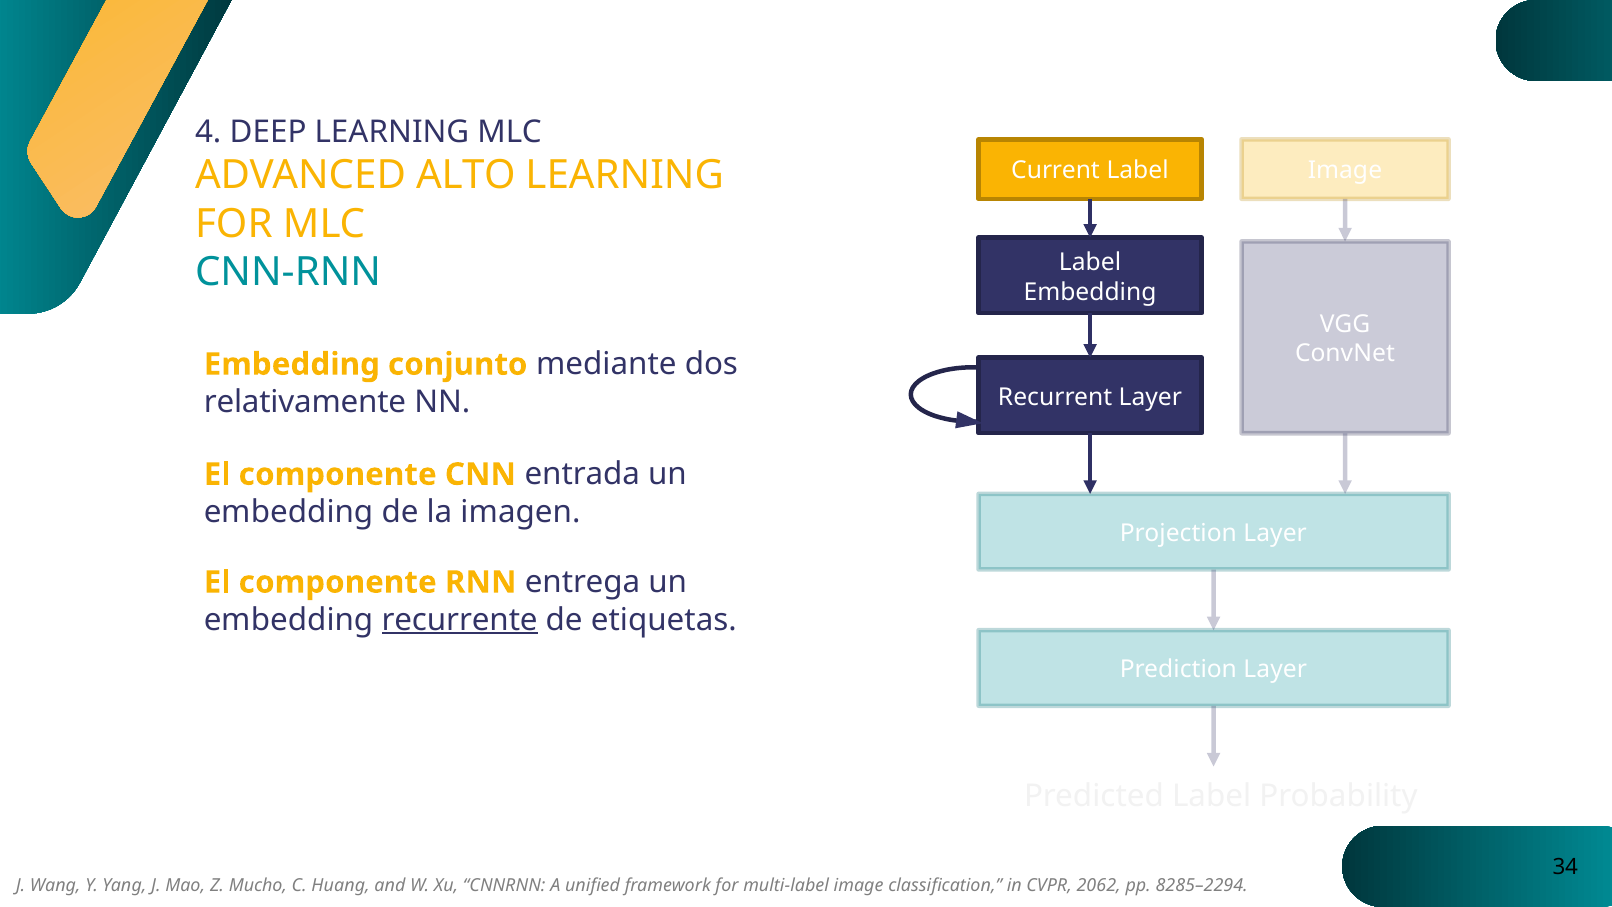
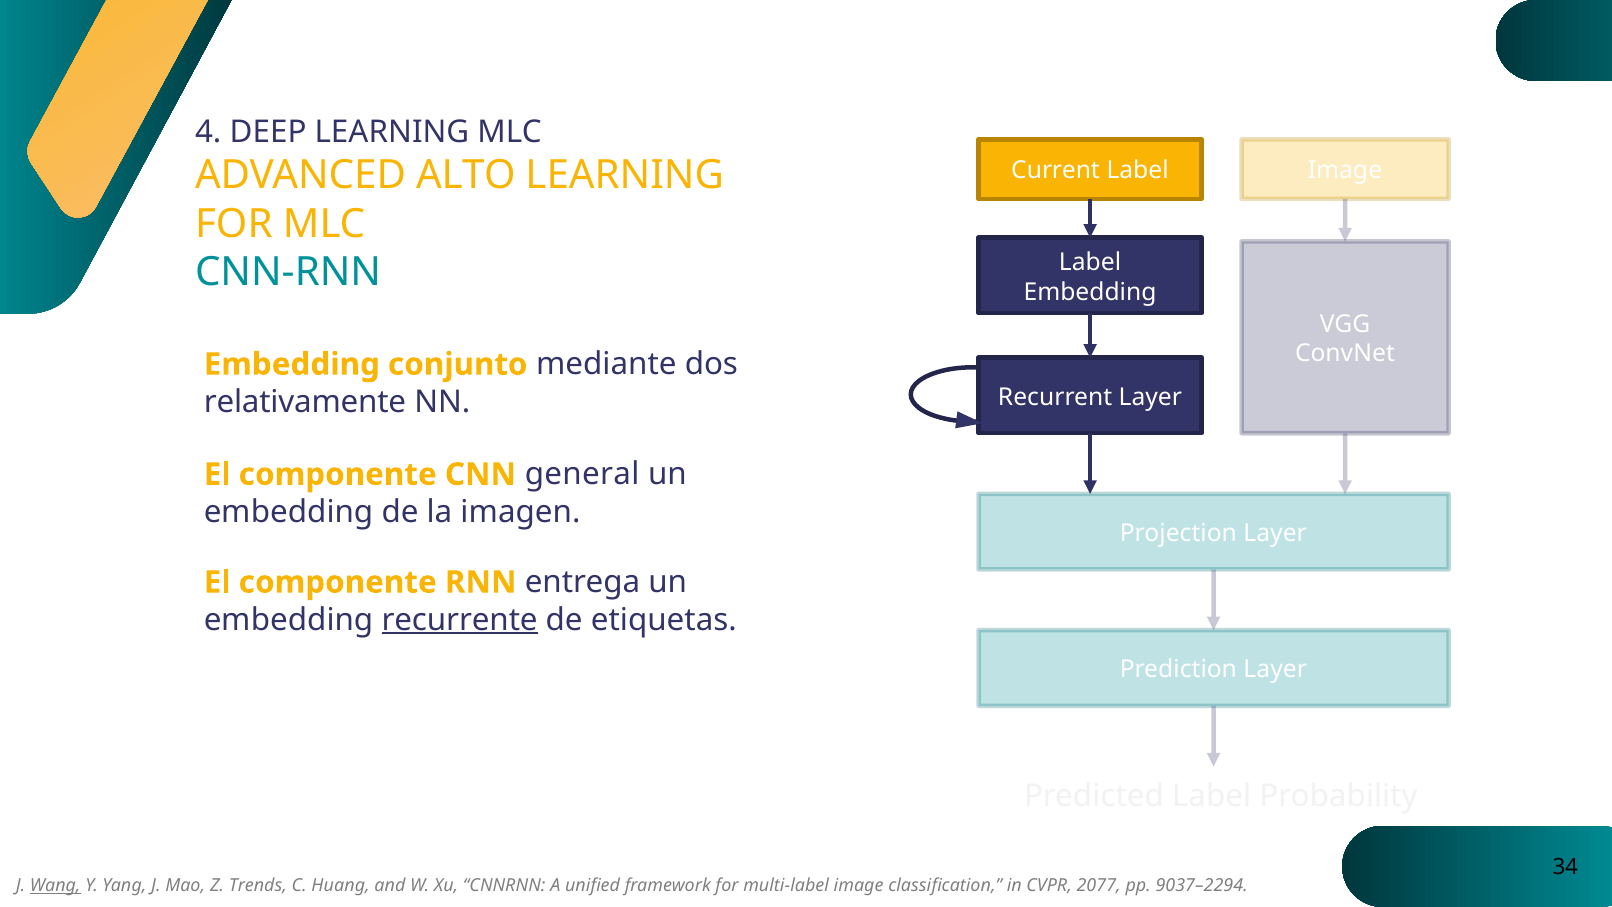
entrada: entrada -> general
Wang underline: none -> present
Mucho: Mucho -> Trends
2062: 2062 -> 2077
8285–2294: 8285–2294 -> 9037–2294
